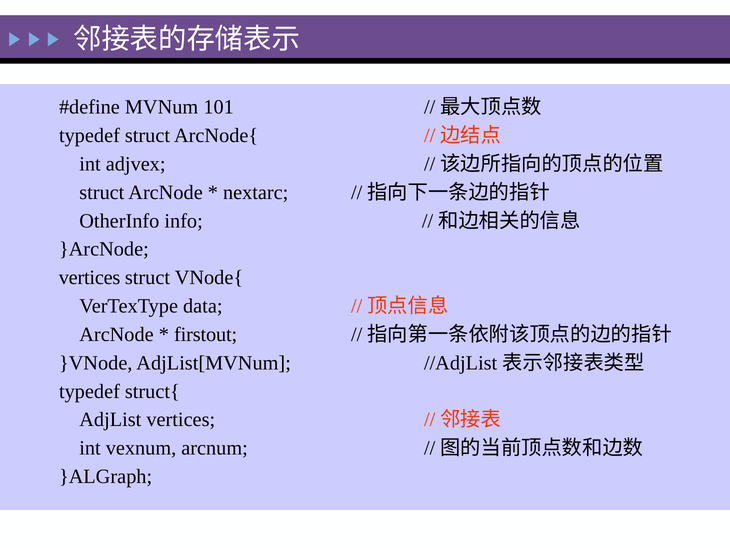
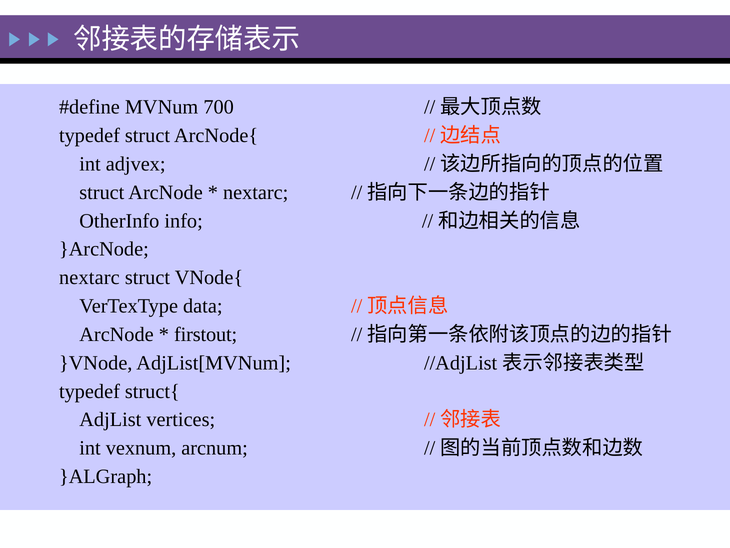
101: 101 -> 700
vertices at (90, 277): vertices -> nextarc
